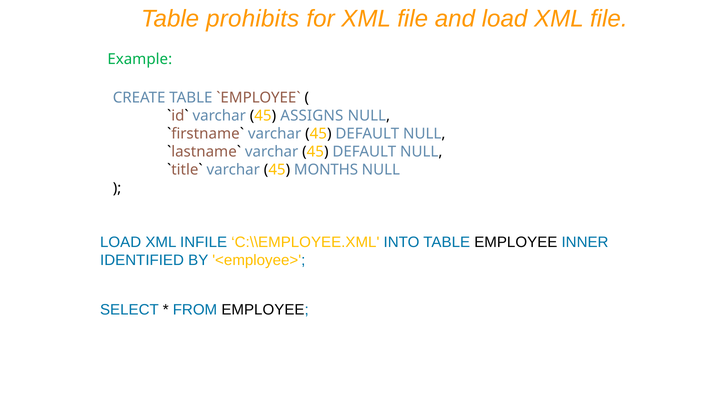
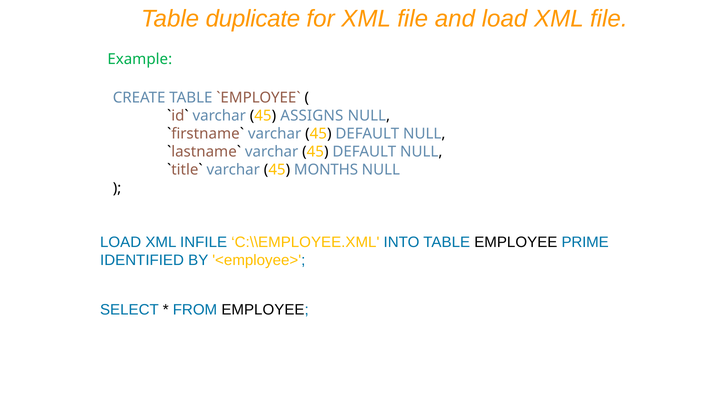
prohibits: prohibits -> duplicate
INNER: INNER -> PRIME
